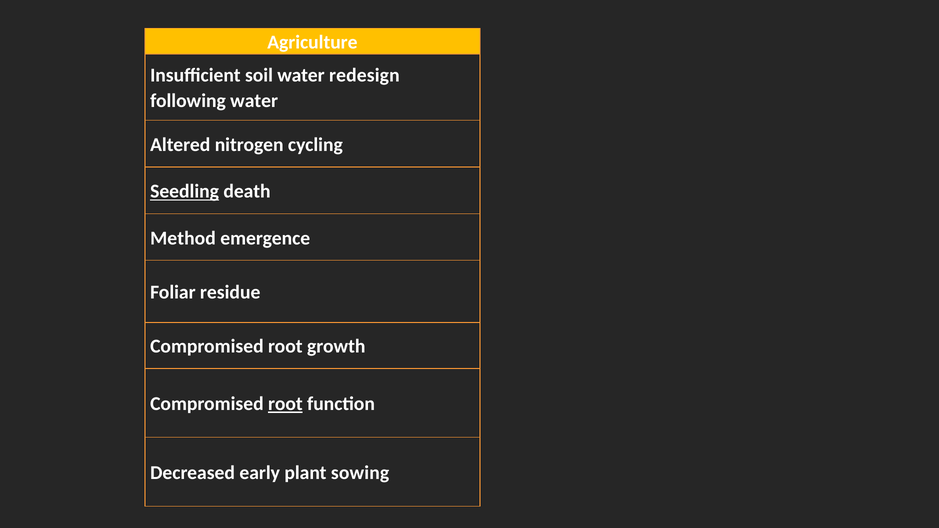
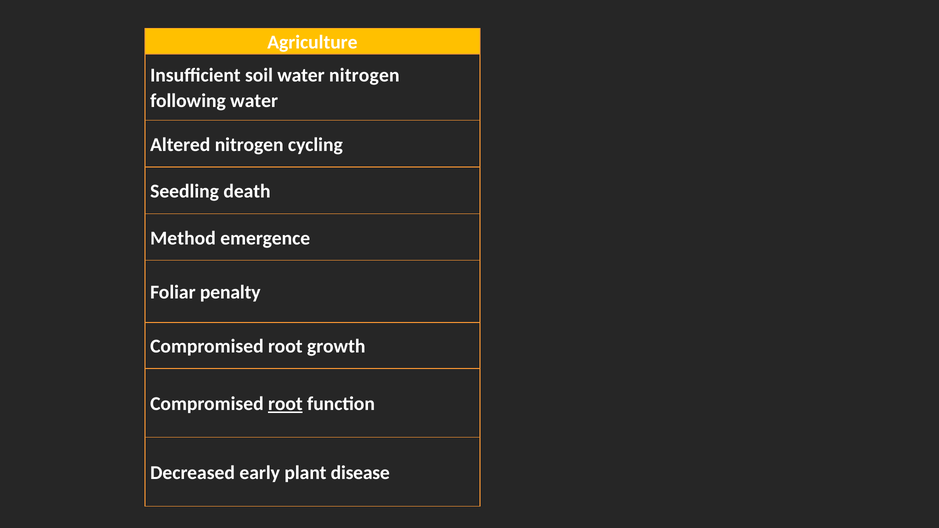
water redesign: redesign -> nitrogen
Seedling underline: present -> none
residue: residue -> penalty
sowing: sowing -> disease
